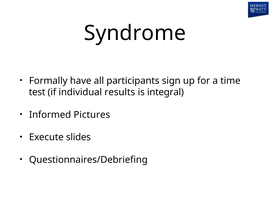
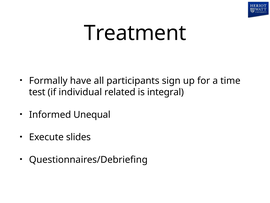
Syndrome: Syndrome -> Treatment
results: results -> related
Pictures: Pictures -> Unequal
